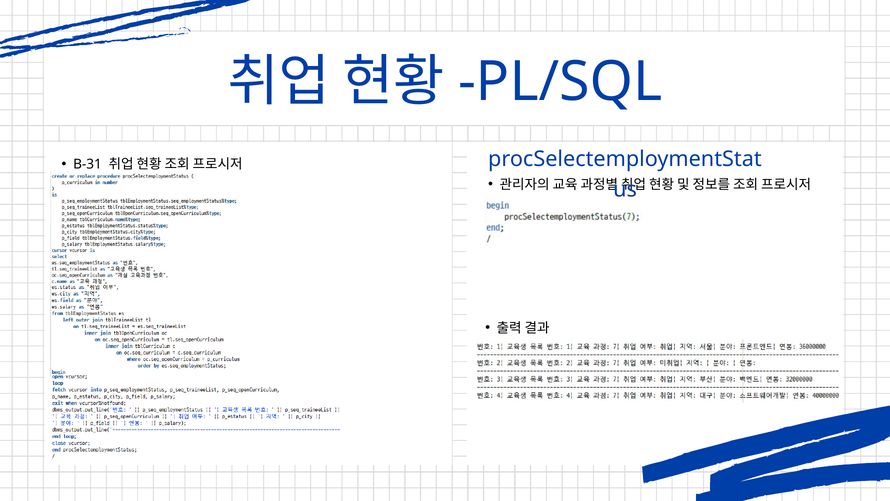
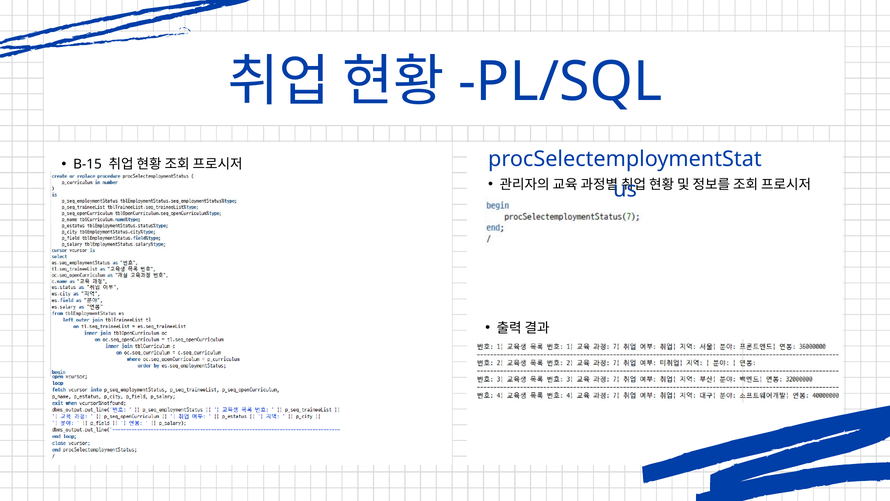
B-31: B-31 -> B-15
